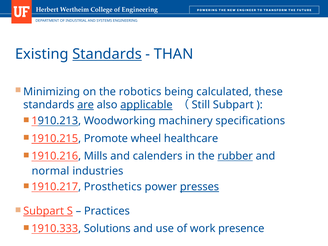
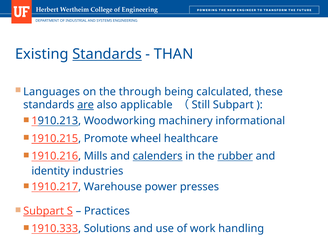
Minimizing: Minimizing -> Languages
robotics: robotics -> through
applicable underline: present -> none
specifications: specifications -> informational
calenders underline: none -> present
normal: normal -> identity
Prosthetics: Prosthetics -> Warehouse
presses underline: present -> none
presence: presence -> handling
